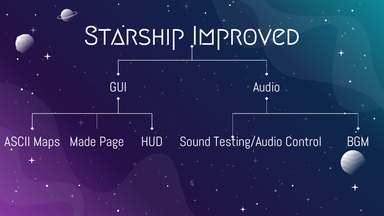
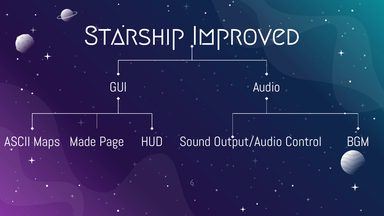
Testing/Audio: Testing/Audio -> Output/Audio
